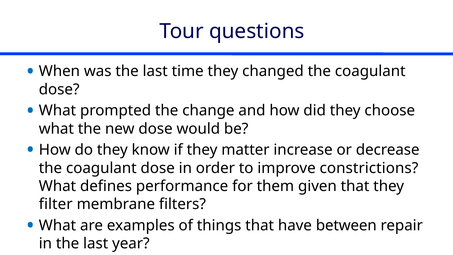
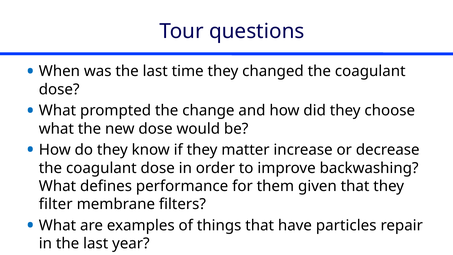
constrictions: constrictions -> backwashing
between: between -> particles
